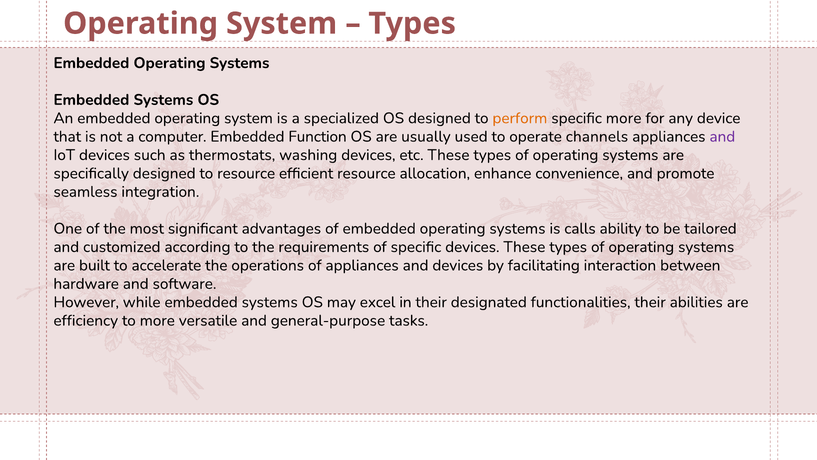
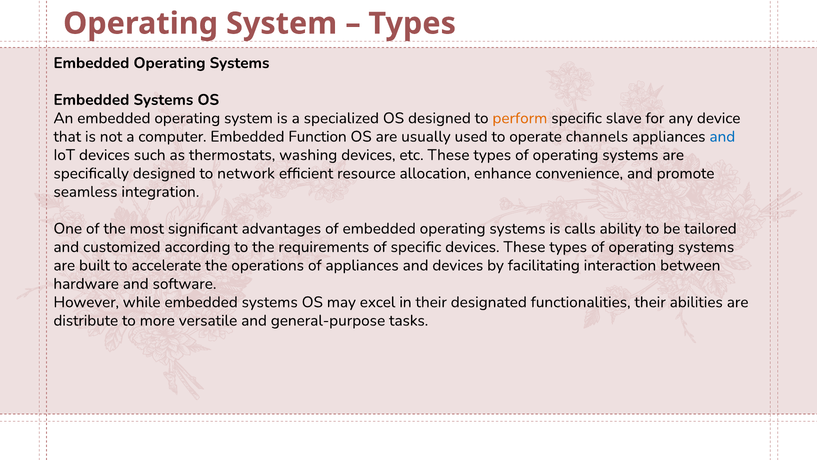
specific more: more -> slave
and at (722, 136) colour: purple -> blue
to resource: resource -> network
efficiency: efficiency -> distribute
